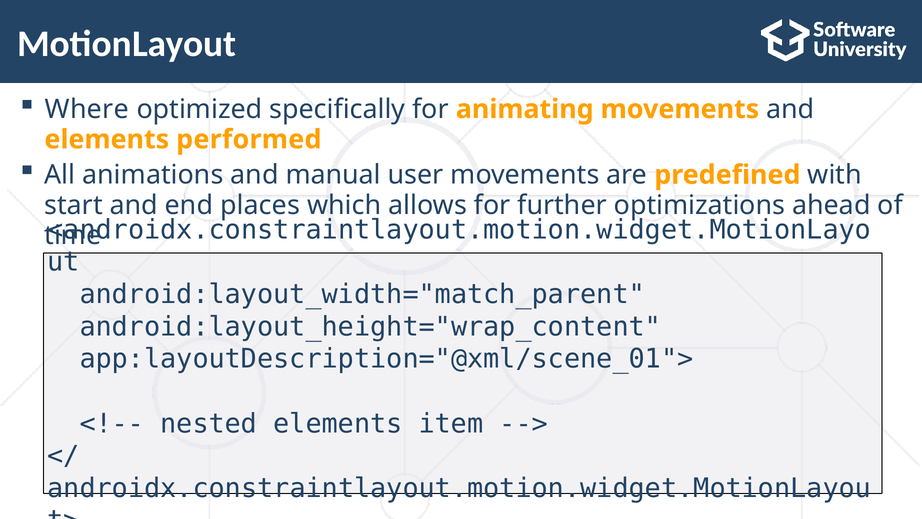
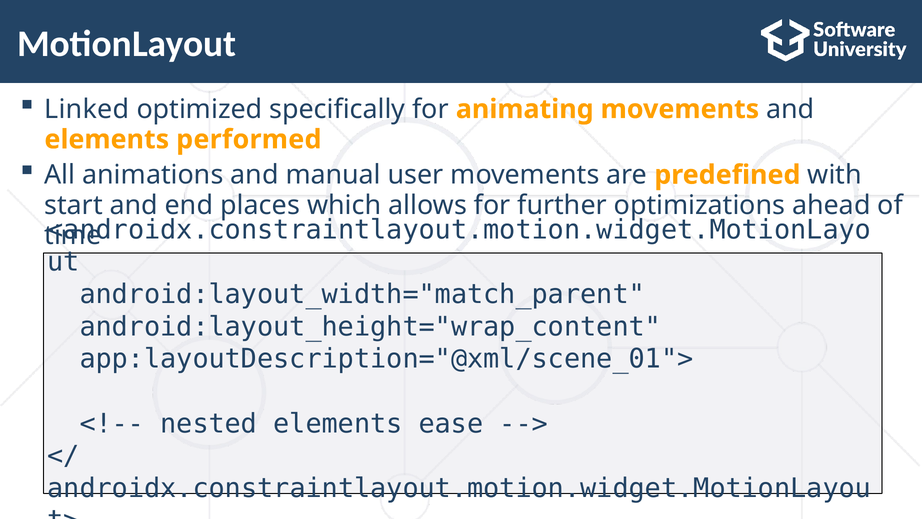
Where: Where -> Linked
item: item -> ease
